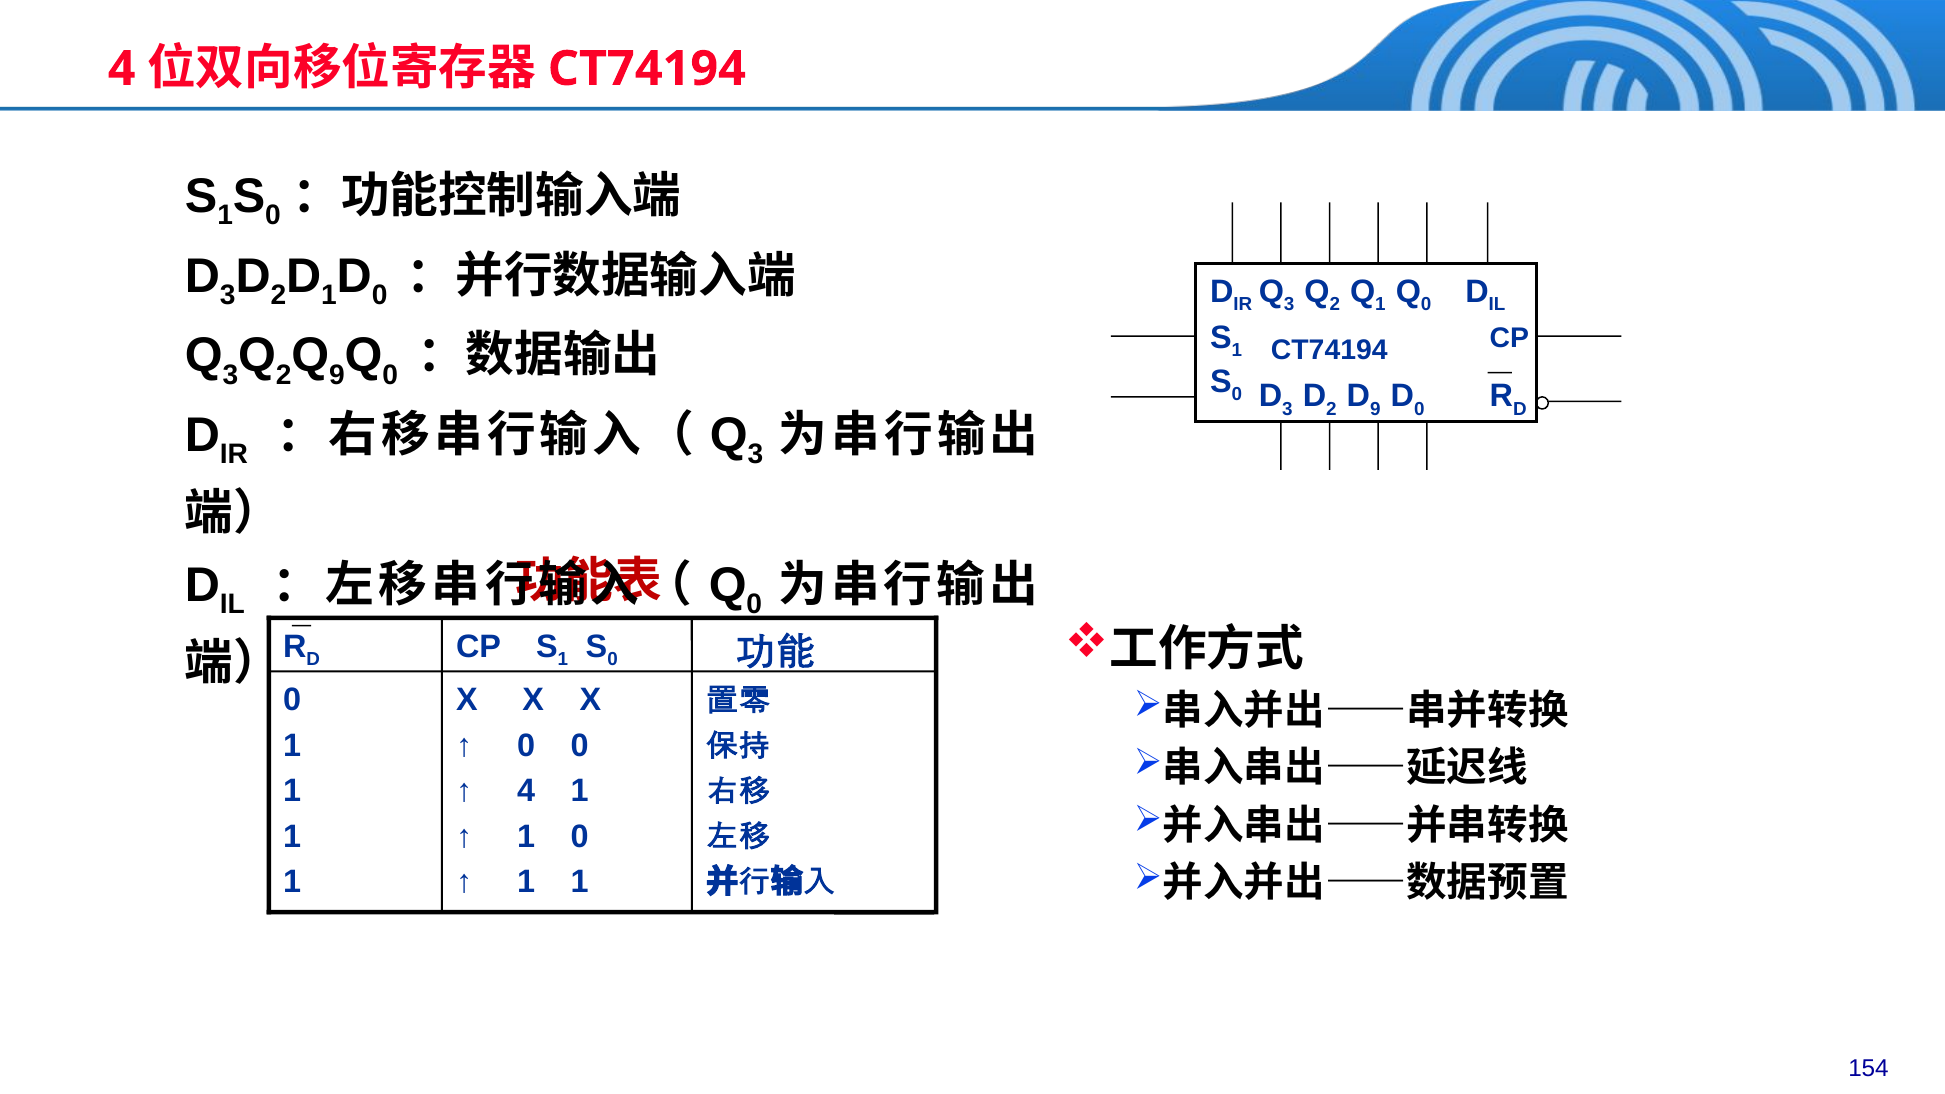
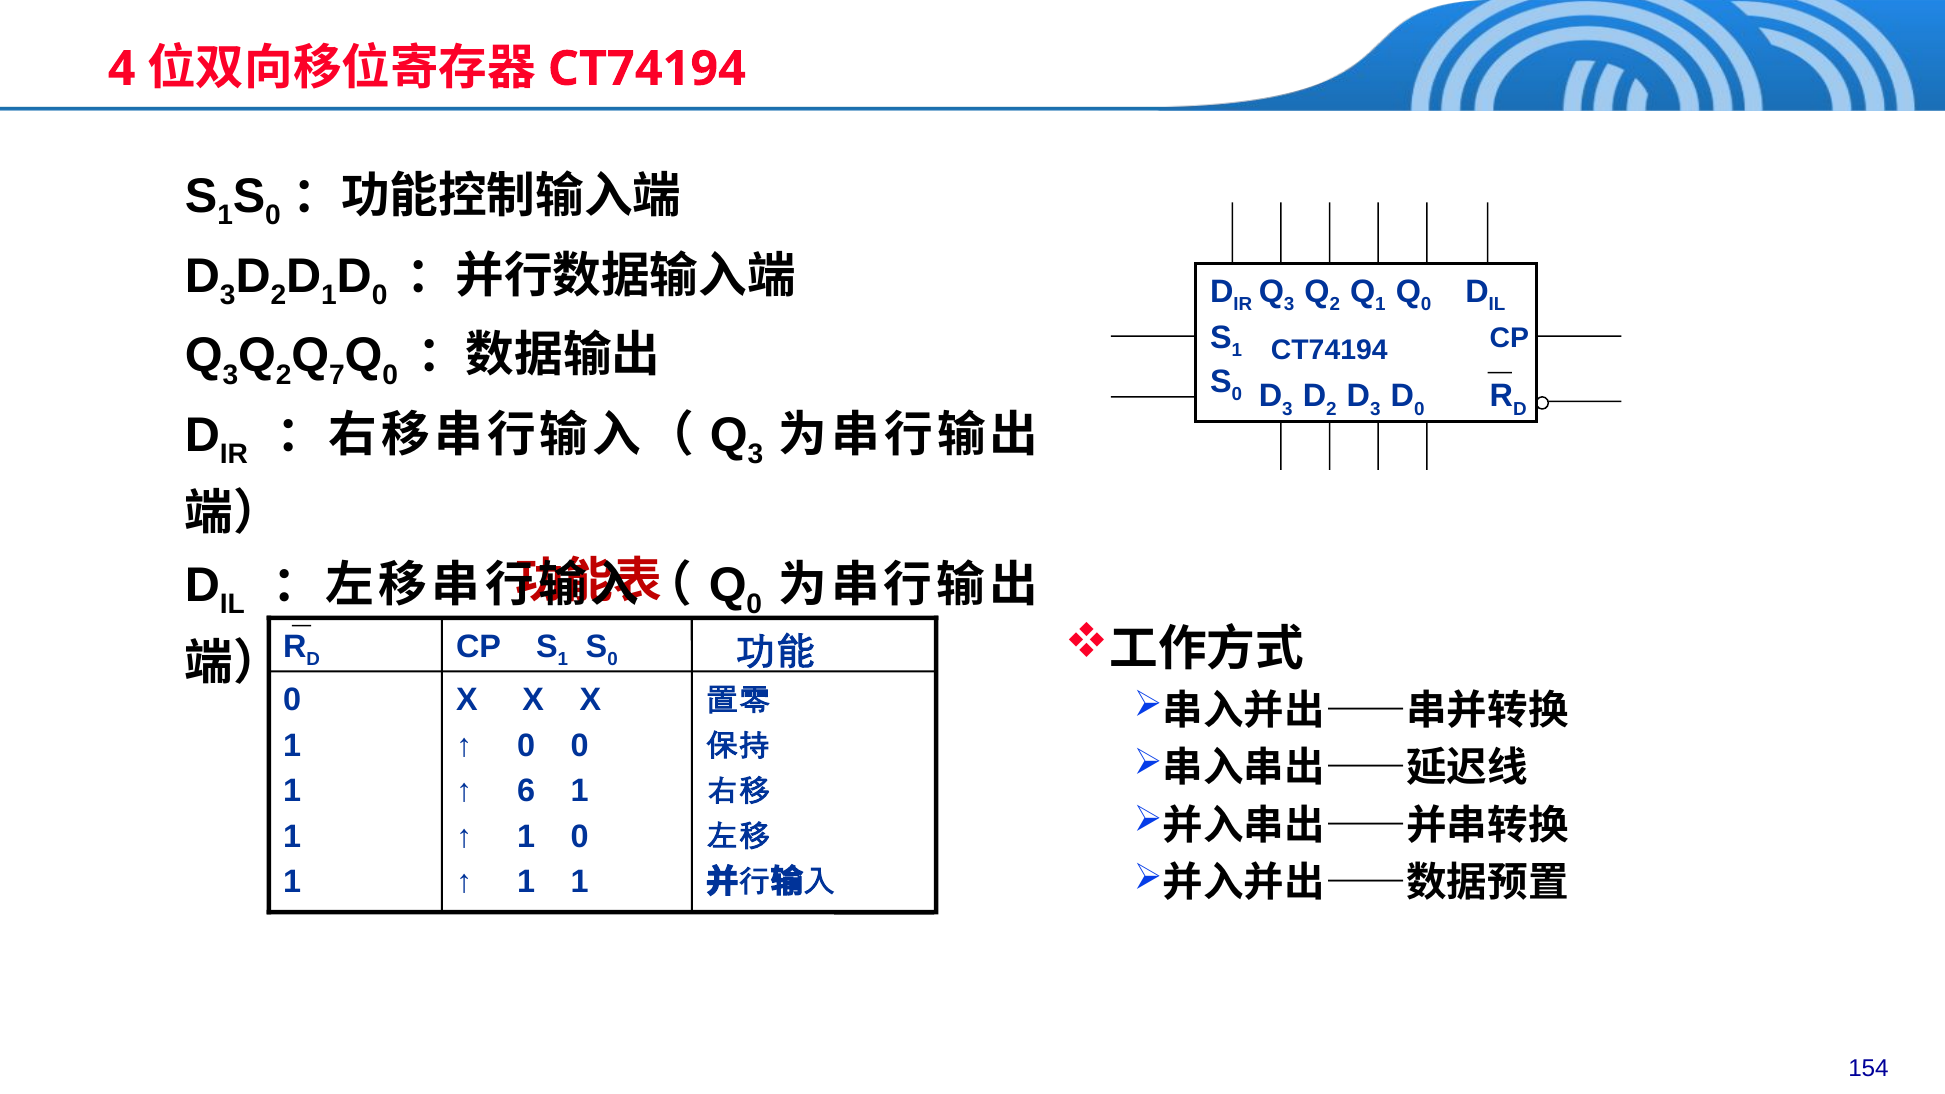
9 at (337, 375): 9 -> 7
9 at (1375, 409): 9 -> 3
4 at (526, 791): 4 -> 6
